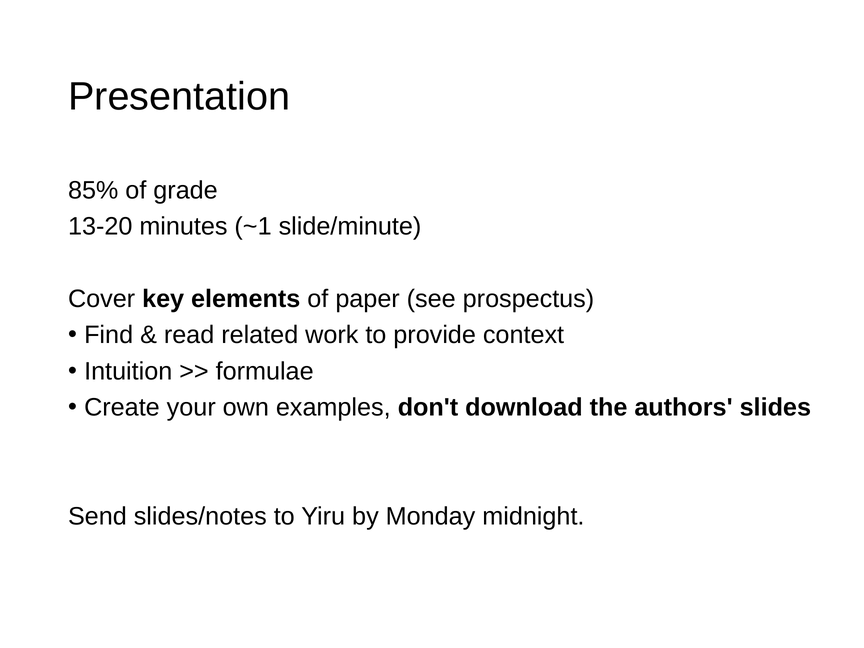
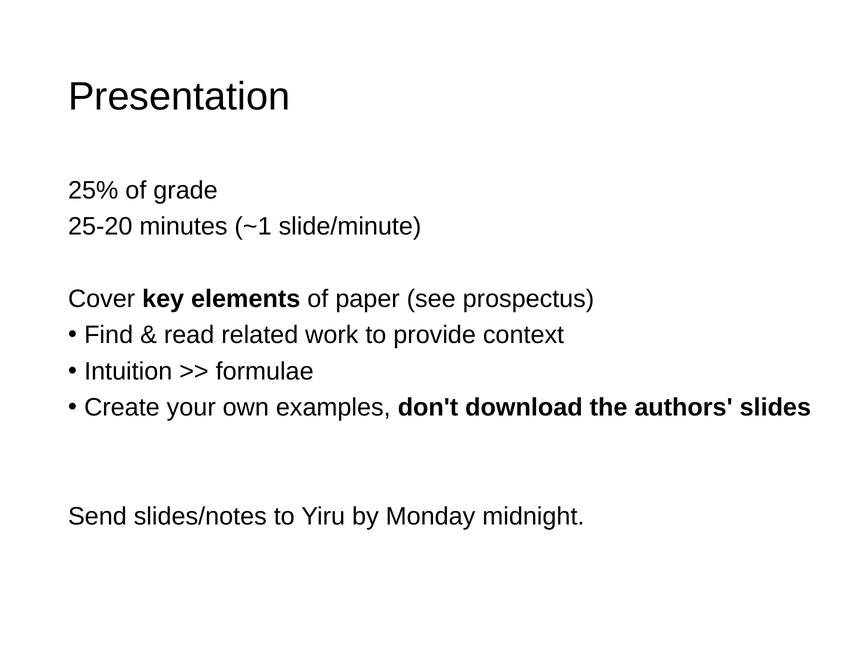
85%: 85% -> 25%
13-20: 13-20 -> 25-20
